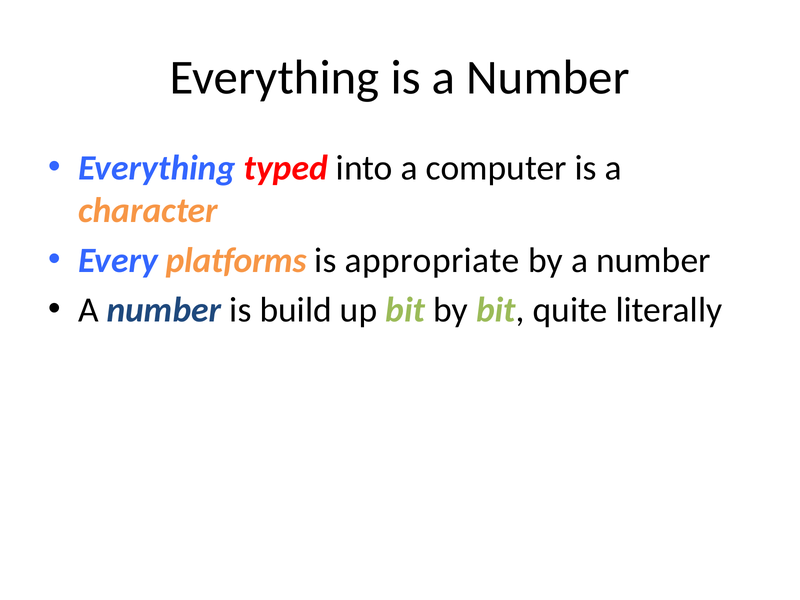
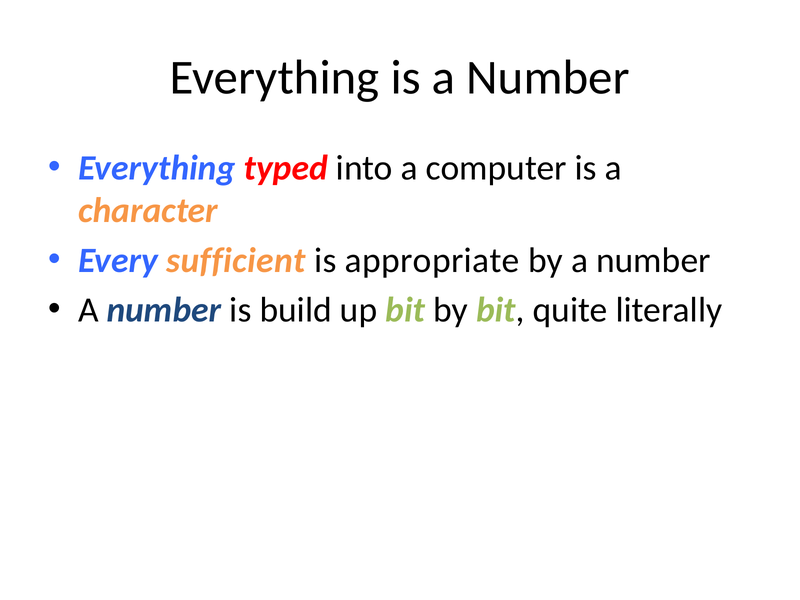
platforms: platforms -> sufficient
